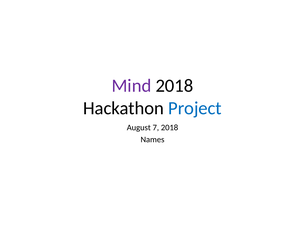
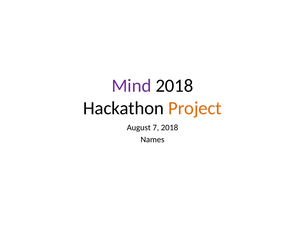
Project colour: blue -> orange
